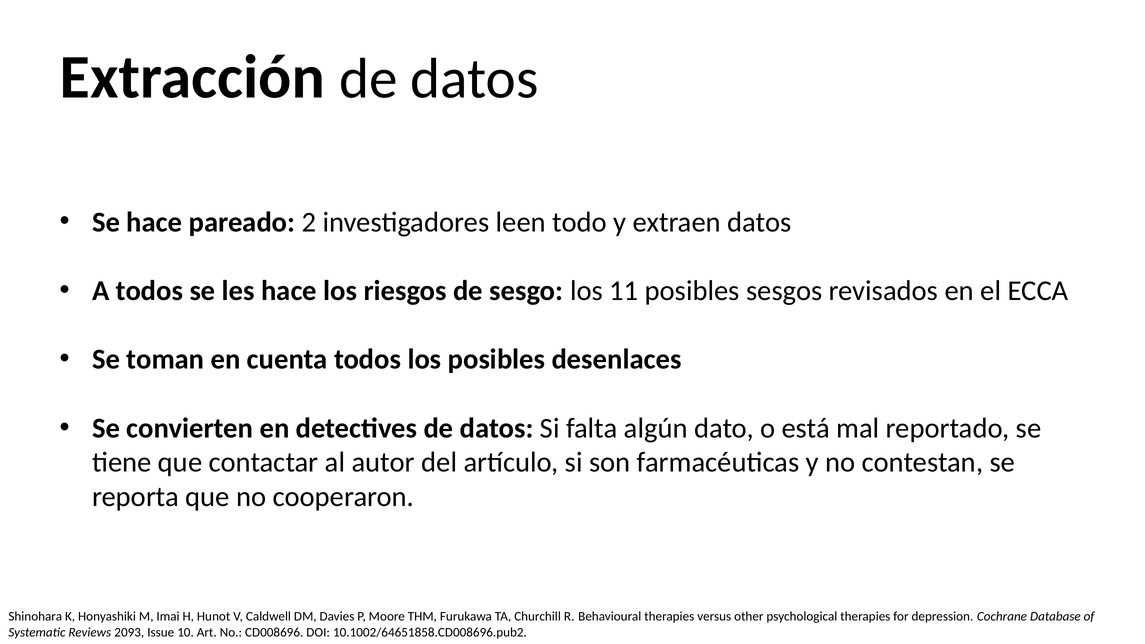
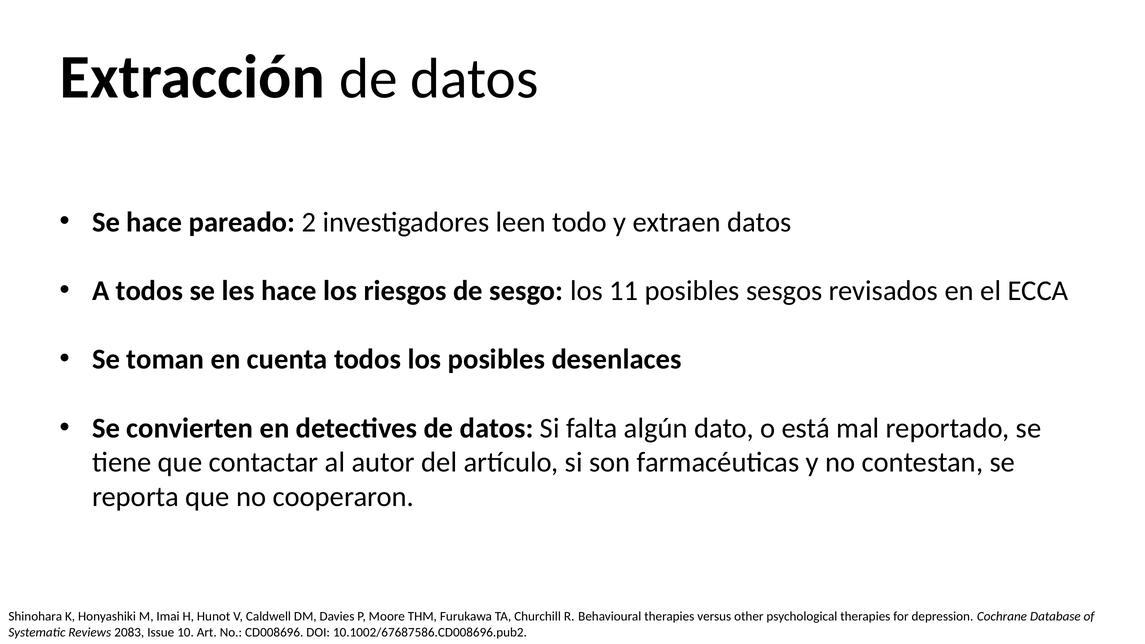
2093: 2093 -> 2083
10.1002/64651858.CD008696.pub2: 10.1002/64651858.CD008696.pub2 -> 10.1002/67687586.CD008696.pub2
